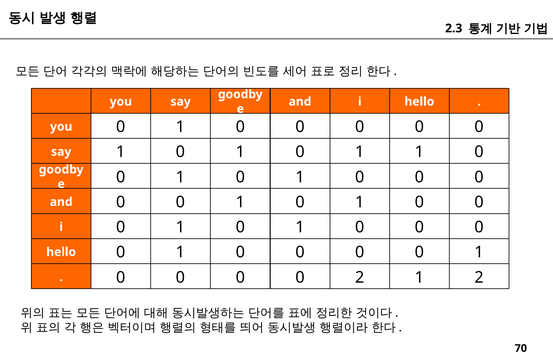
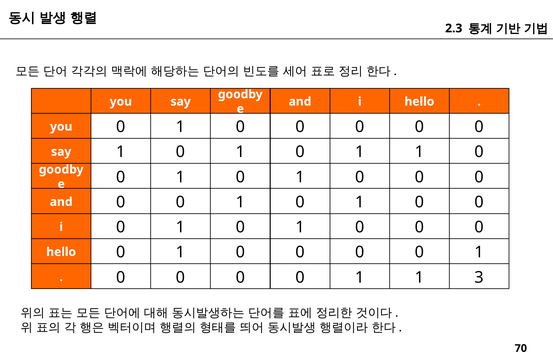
2 at (360, 278): 2 -> 1
1 2: 2 -> 3
